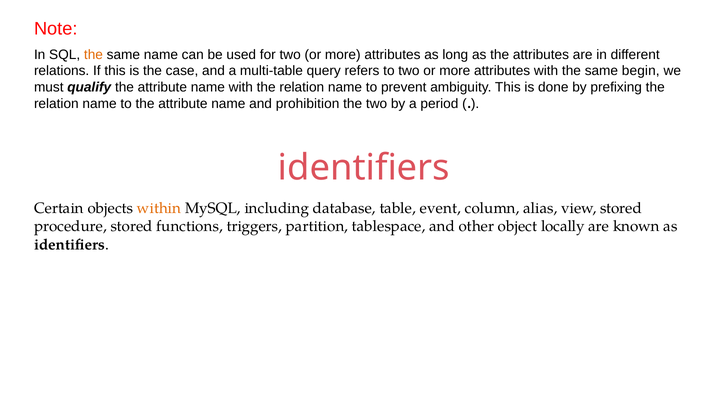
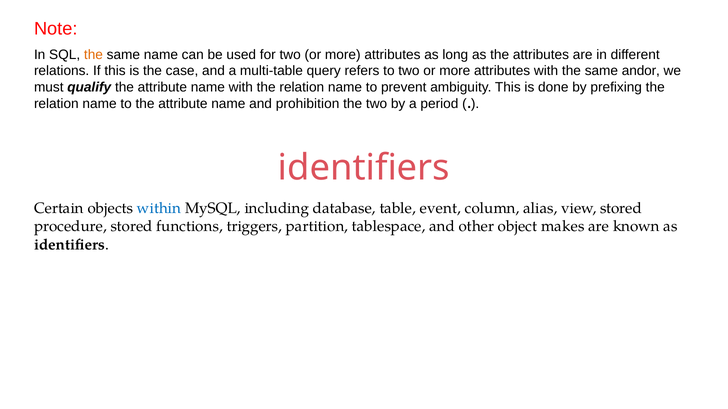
begin: begin -> andor
within colour: orange -> blue
locally: locally -> makes
